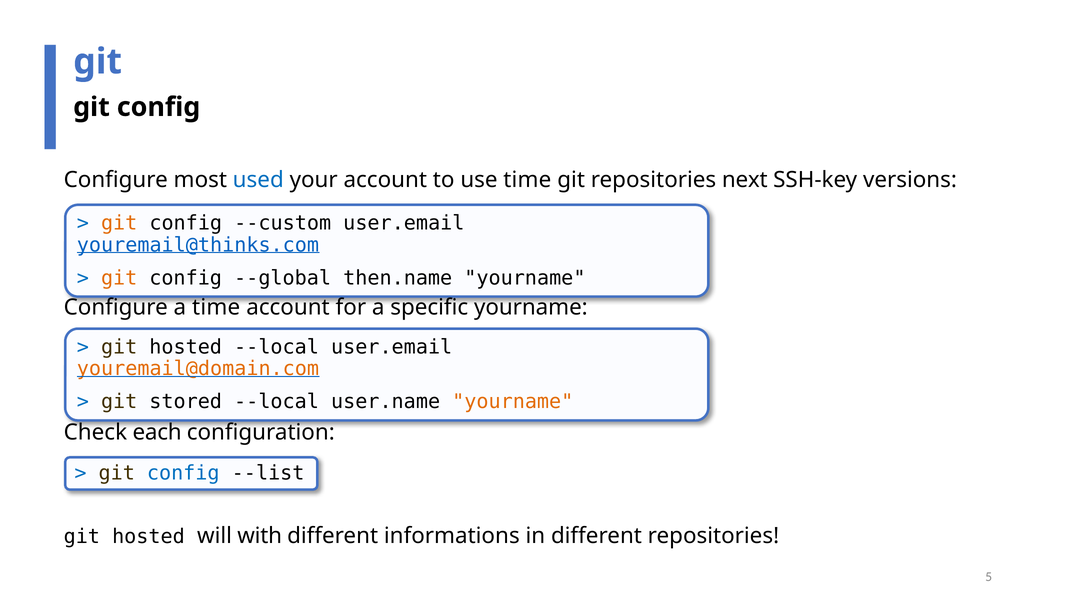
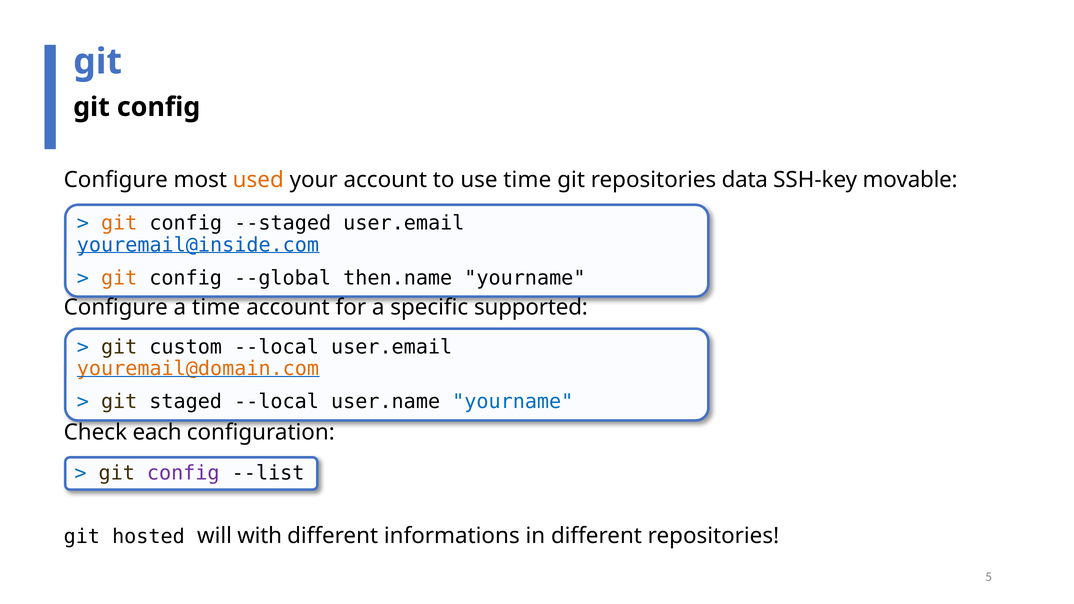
used colour: blue -> orange
next: next -> data
versions: versions -> movable
--custom: --custom -> --staged
youremail@thinks.com: youremail@thinks.com -> youremail@inside.com
specific yourname: yourname -> supported
hosted at (186, 347): hosted -> custom
stored: stored -> staged
yourname at (513, 402) colour: orange -> blue
config at (183, 473) colour: blue -> purple
